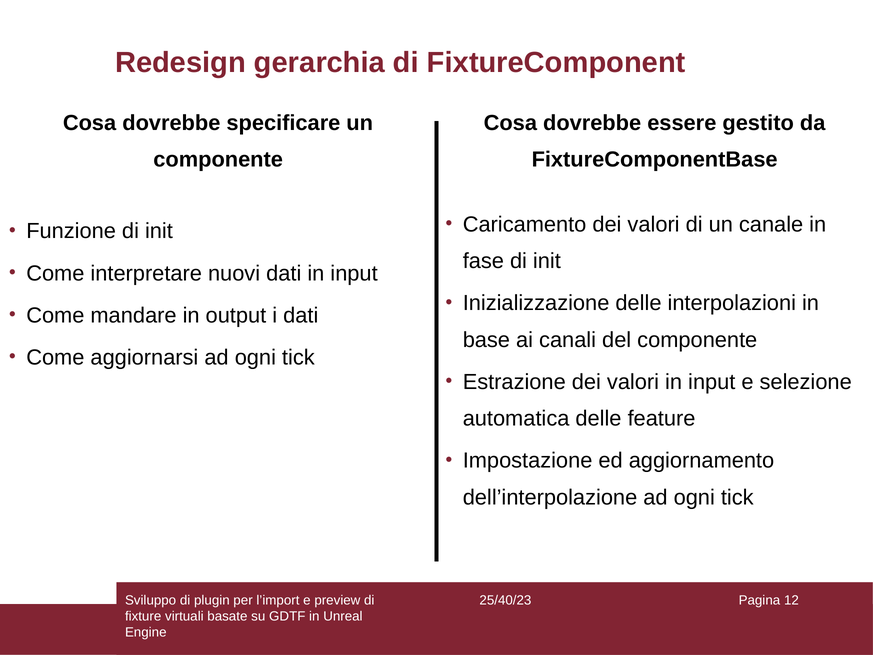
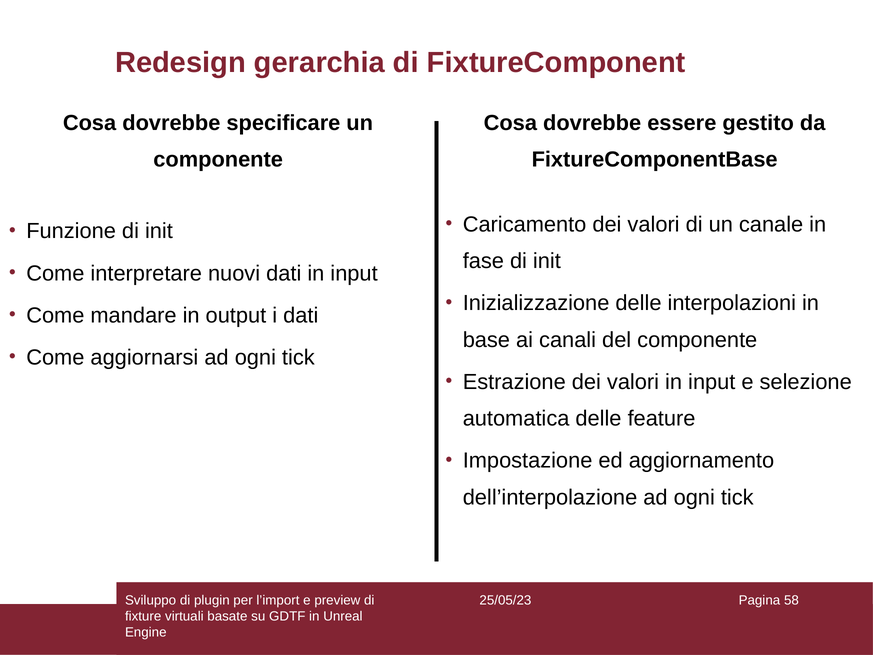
25/40/23: 25/40/23 -> 25/05/23
12: 12 -> 58
